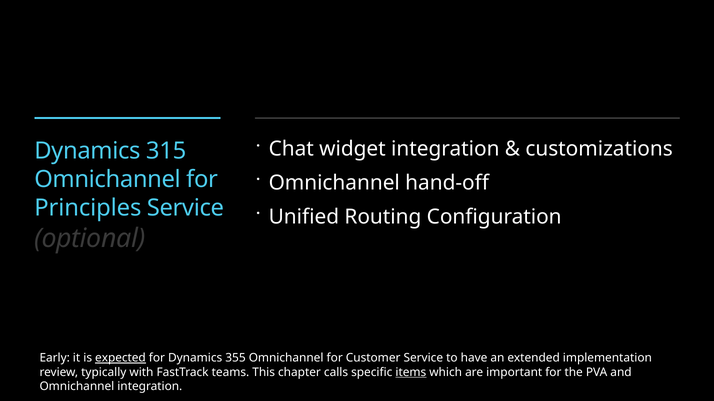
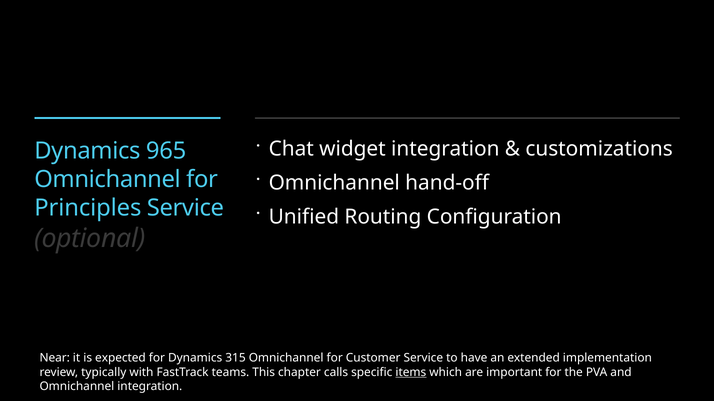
315: 315 -> 965
Early: Early -> Near
expected underline: present -> none
355: 355 -> 315
